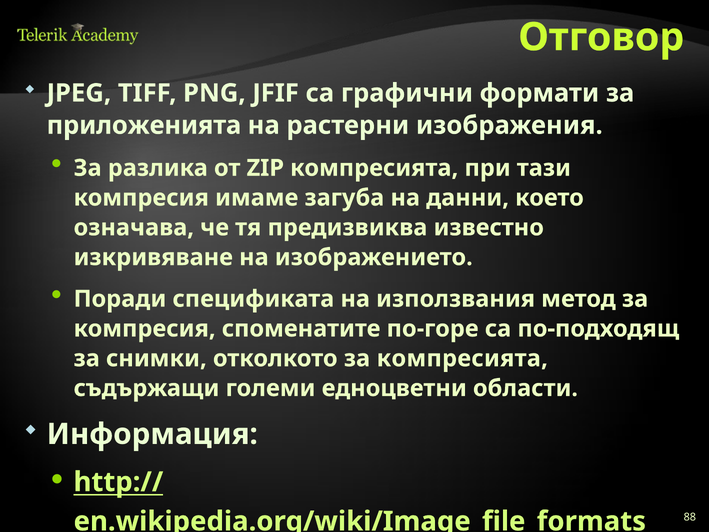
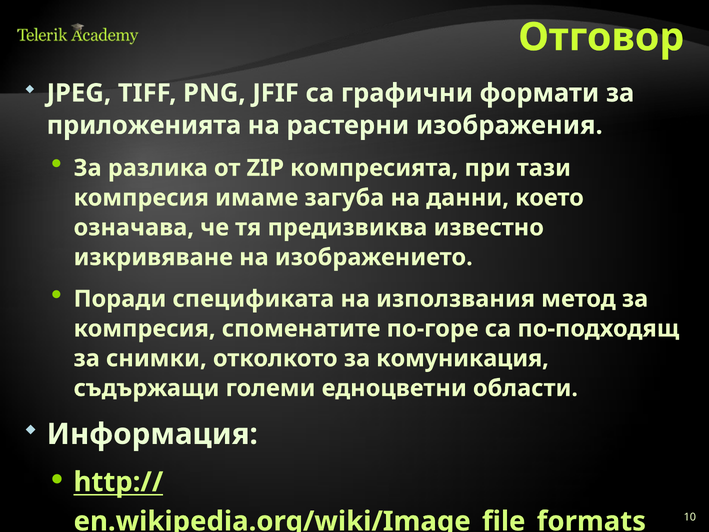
за компресията: компресията -> комуникация
88: 88 -> 10
